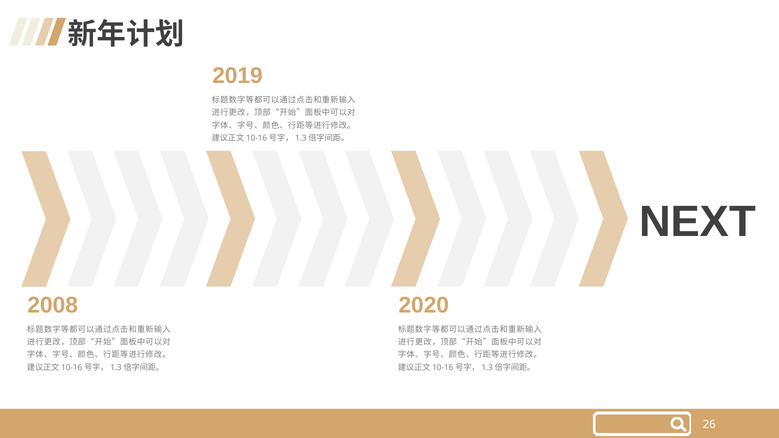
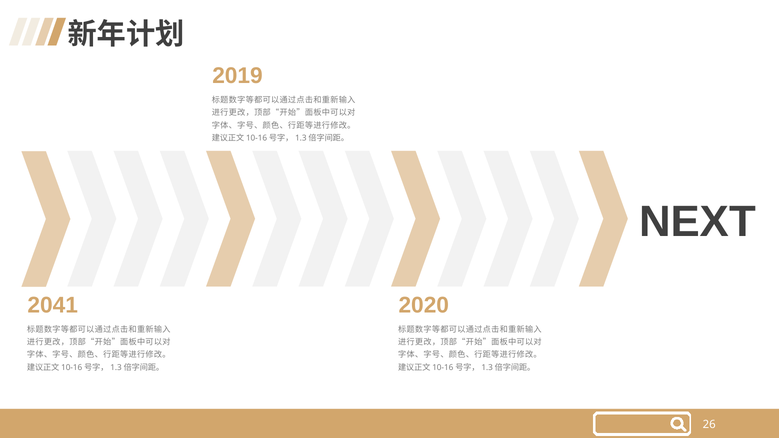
2008: 2008 -> 2041
